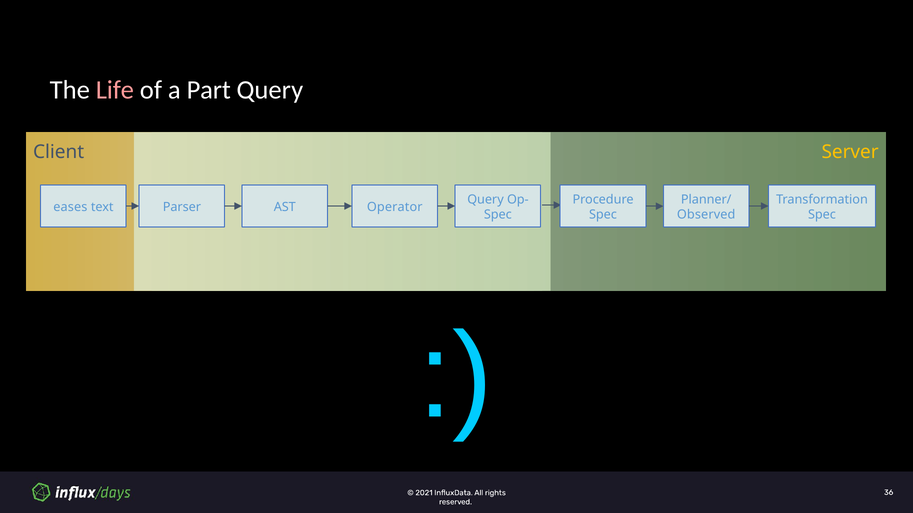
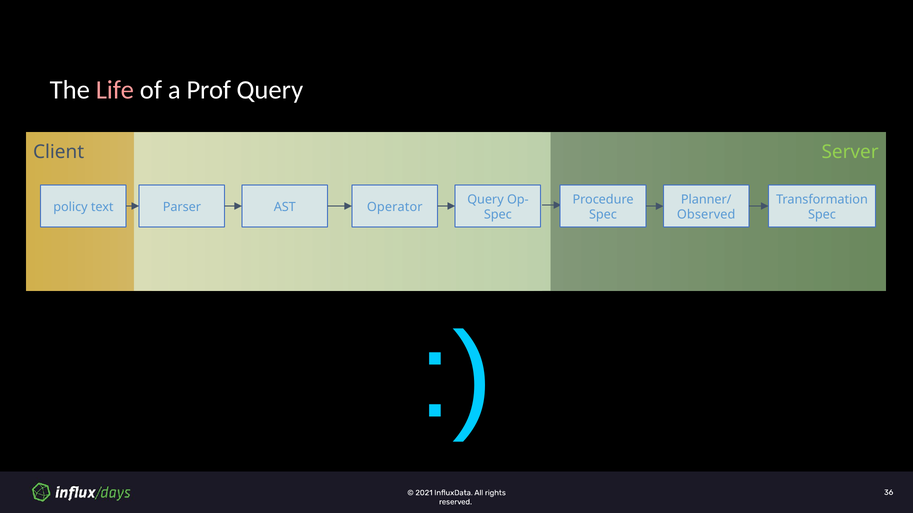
Part: Part -> Prof
Server colour: yellow -> light green
eases: eases -> policy
